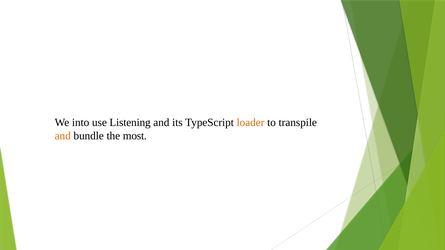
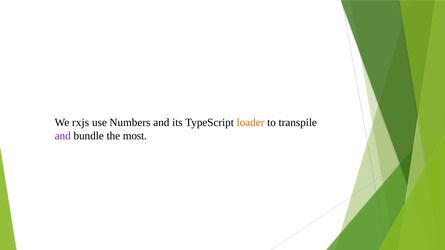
into: into -> rxjs
Listening: Listening -> Numbers
and at (63, 136) colour: orange -> purple
